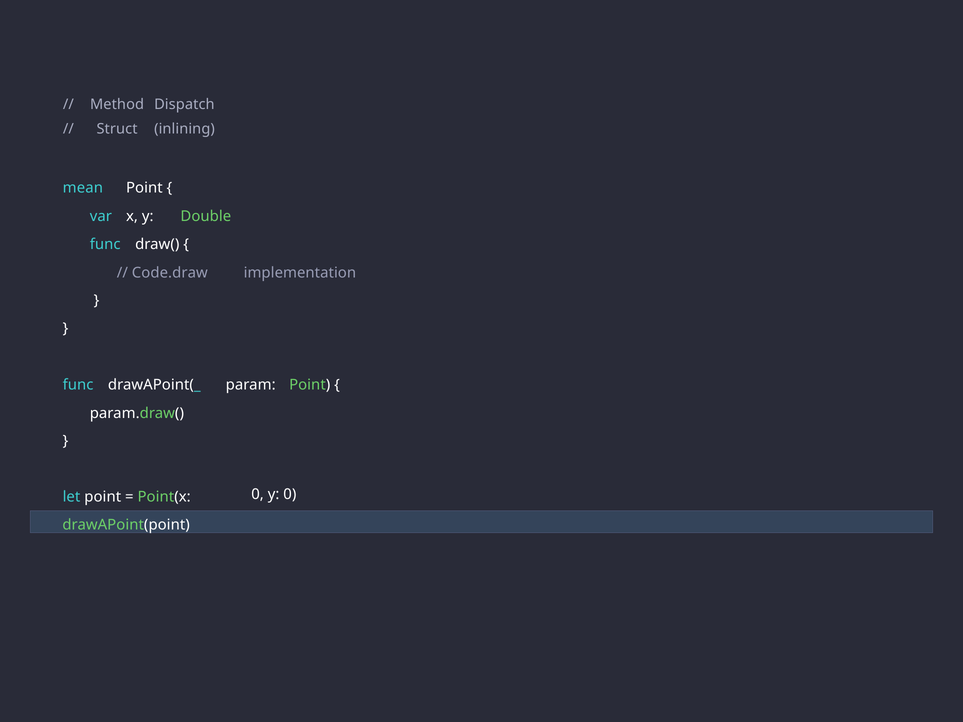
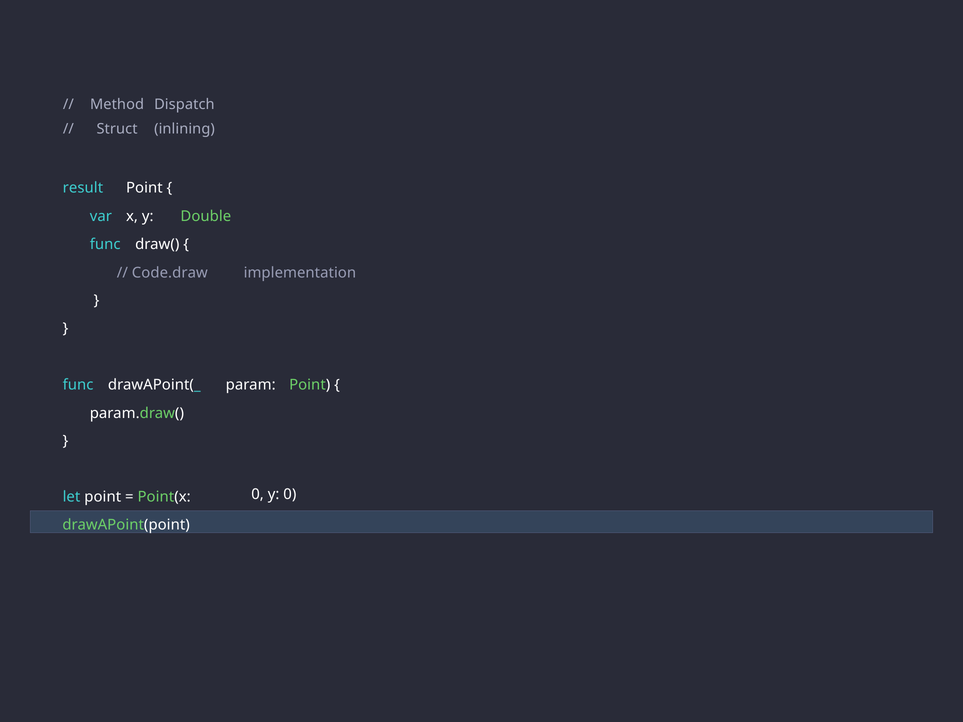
mean: mean -> result
